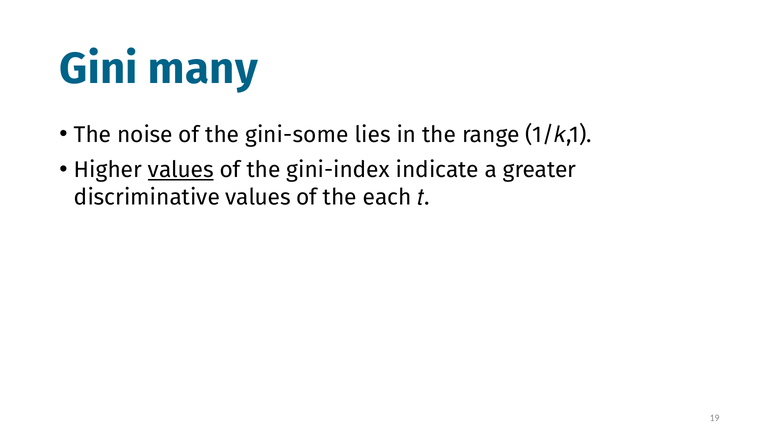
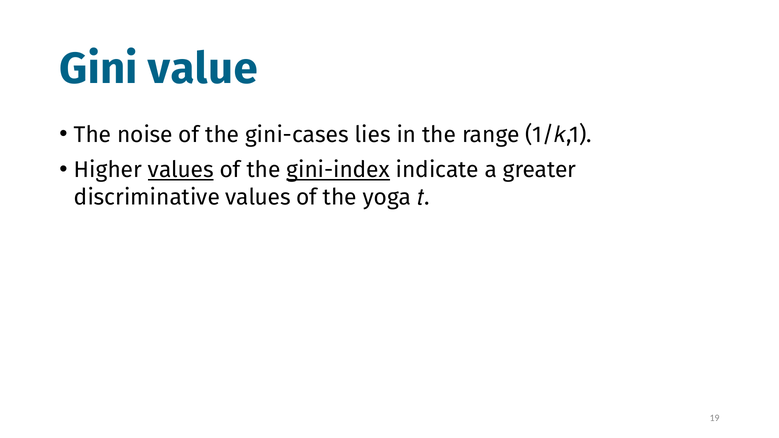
many: many -> value
gini-some: gini-some -> gini-cases
gini-index underline: none -> present
each: each -> yoga
